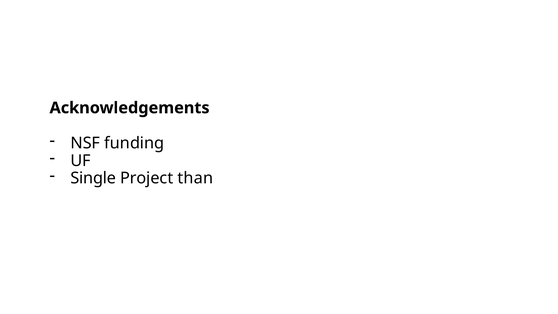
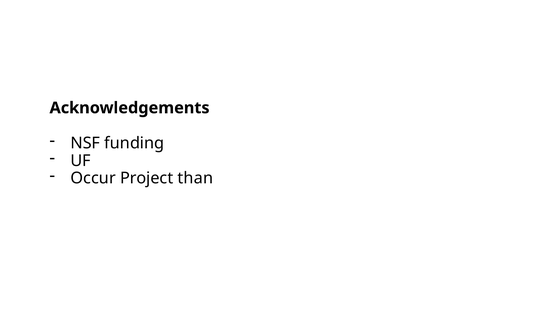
Single: Single -> Occur
